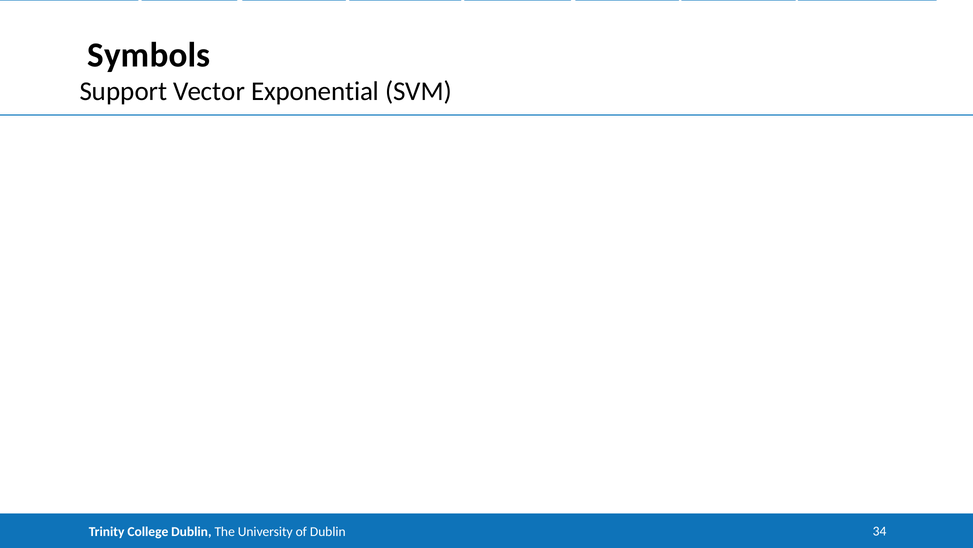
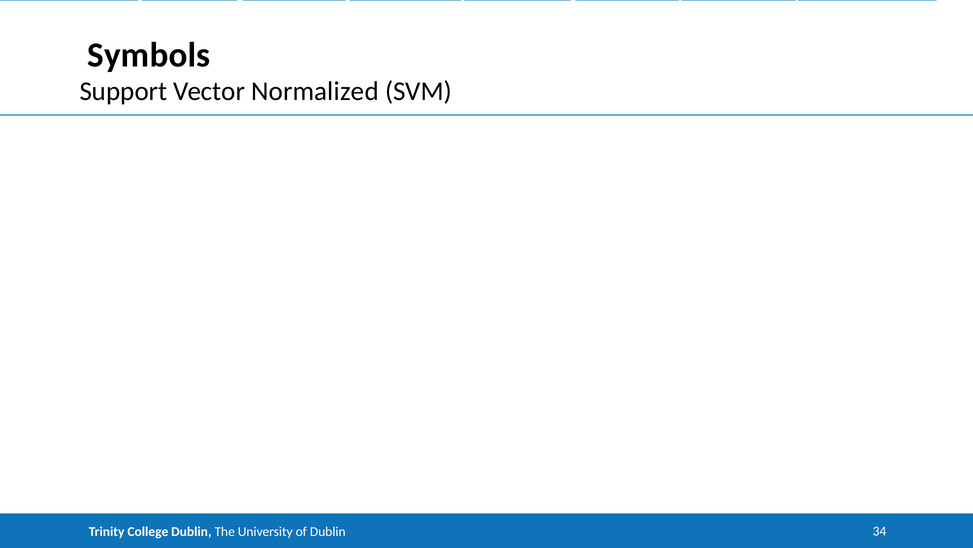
Exponential: Exponential -> Normalized
